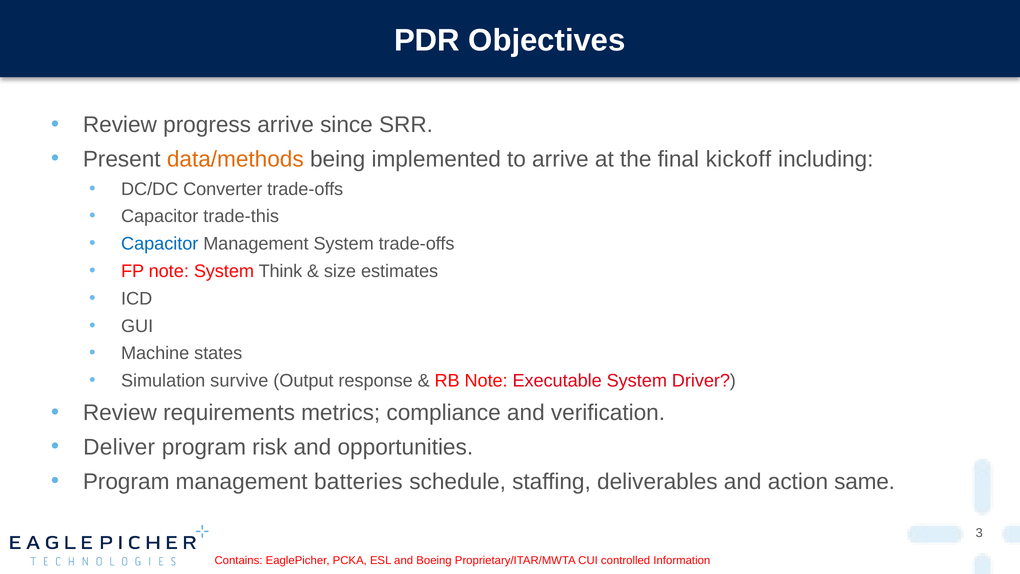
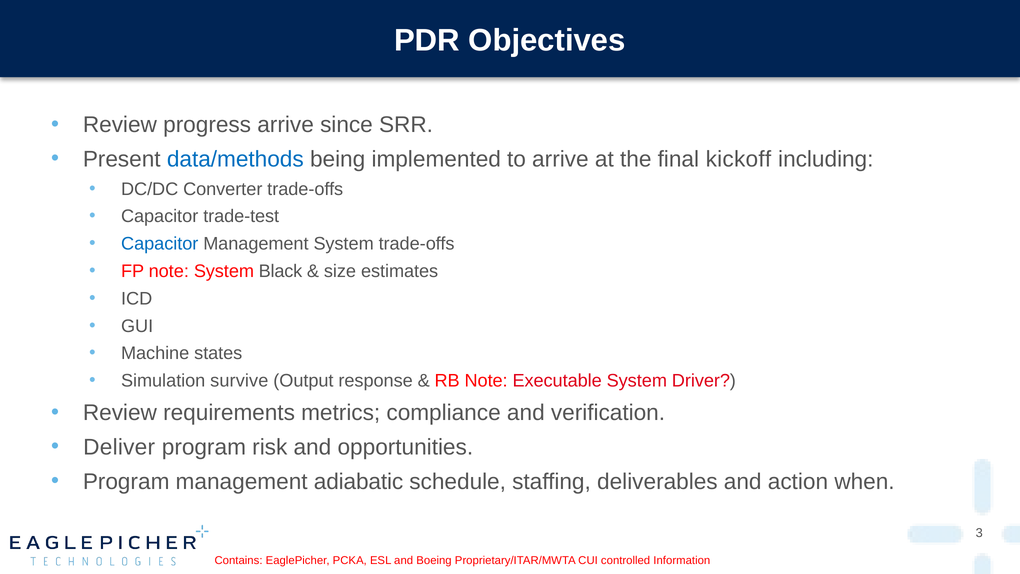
data/methods colour: orange -> blue
trade-this: trade-this -> trade-test
Think: Think -> Black
batteries: batteries -> adiabatic
same: same -> when
